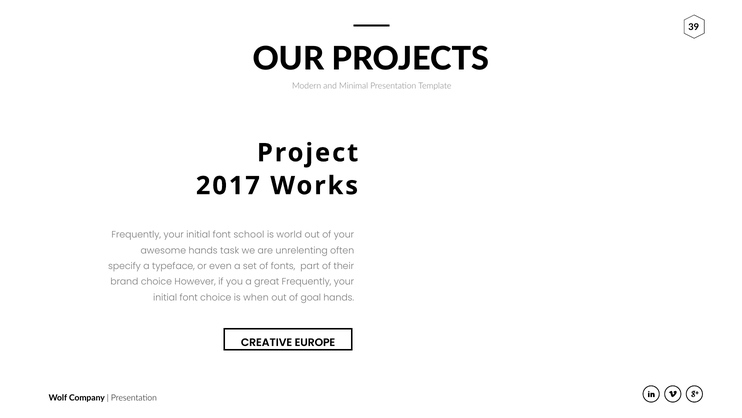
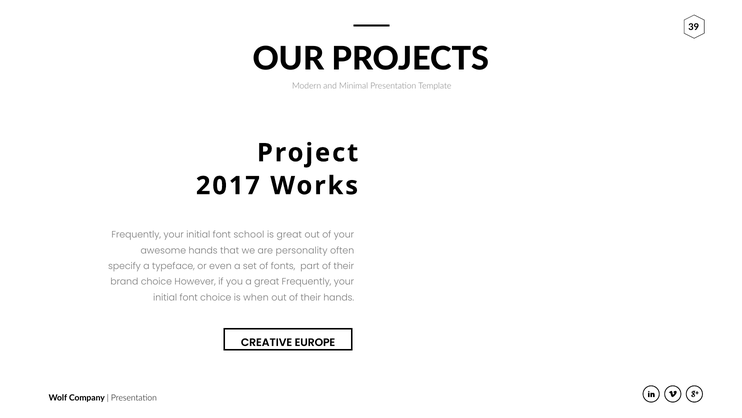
is world: world -> great
task: task -> that
unrelenting: unrelenting -> personality
out of goal: goal -> their
